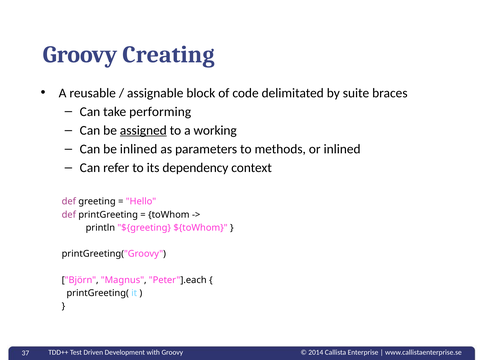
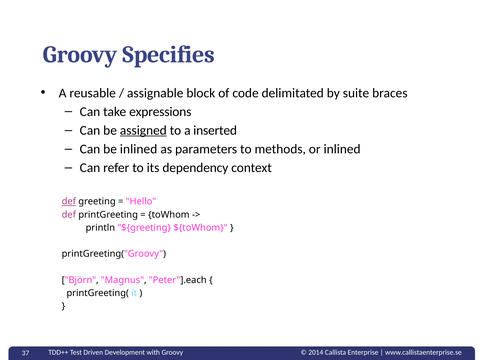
Creating: Creating -> Specifies
performing: performing -> expressions
working: working -> inserted
def at (69, 202) underline: none -> present
